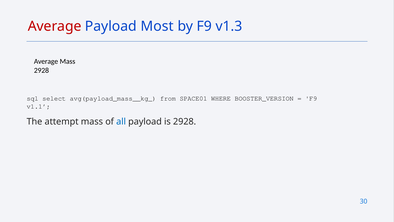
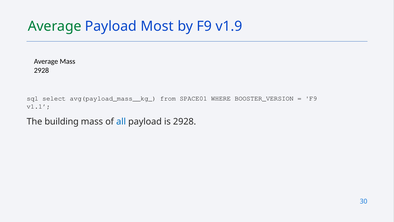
Average at (55, 26) colour: red -> green
v1.3: v1.3 -> v1.9
attempt: attempt -> building
